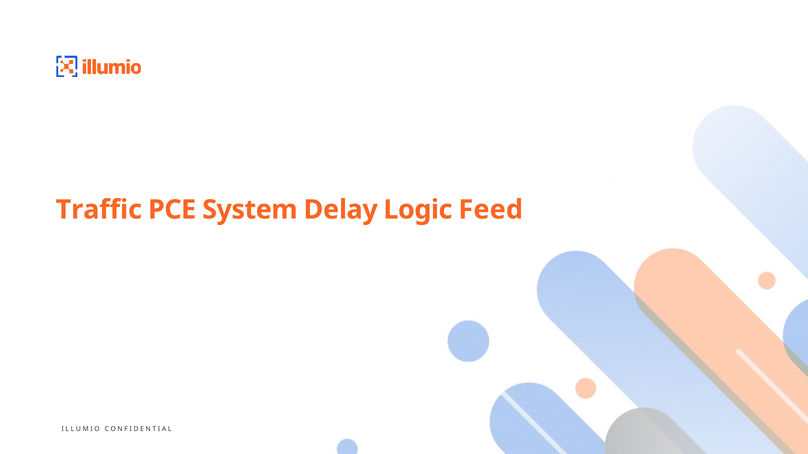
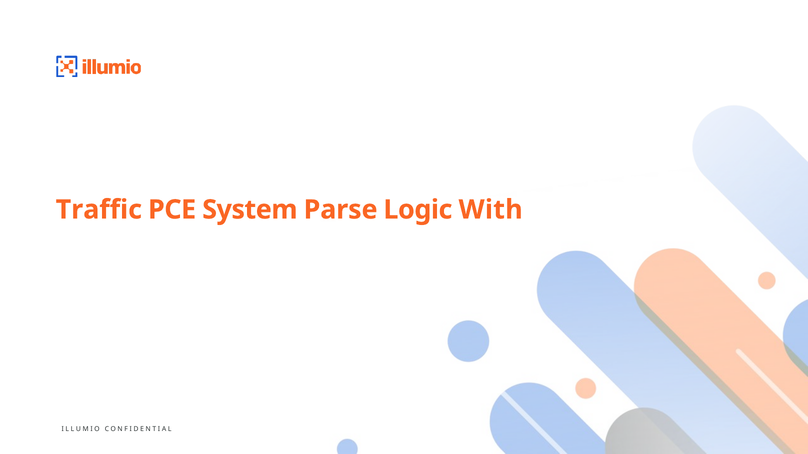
Delay: Delay -> Parse
Feed: Feed -> With
